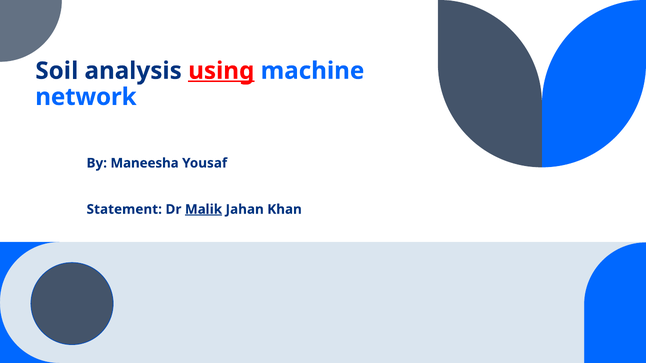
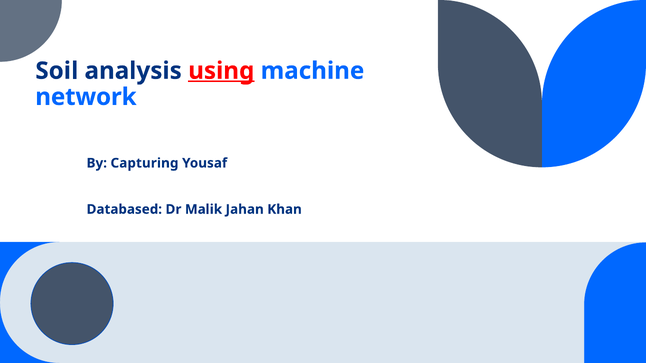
Maneesha: Maneesha -> Capturing
Statement: Statement -> Databased
Malik underline: present -> none
